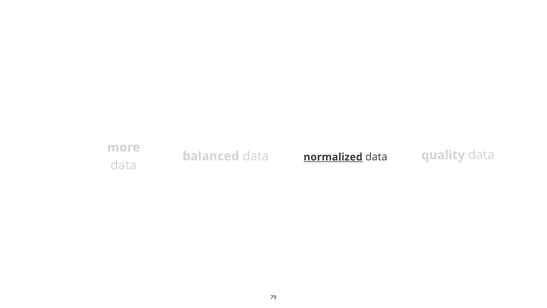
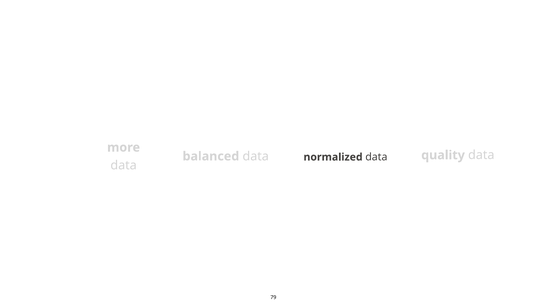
normalized underline: present -> none
